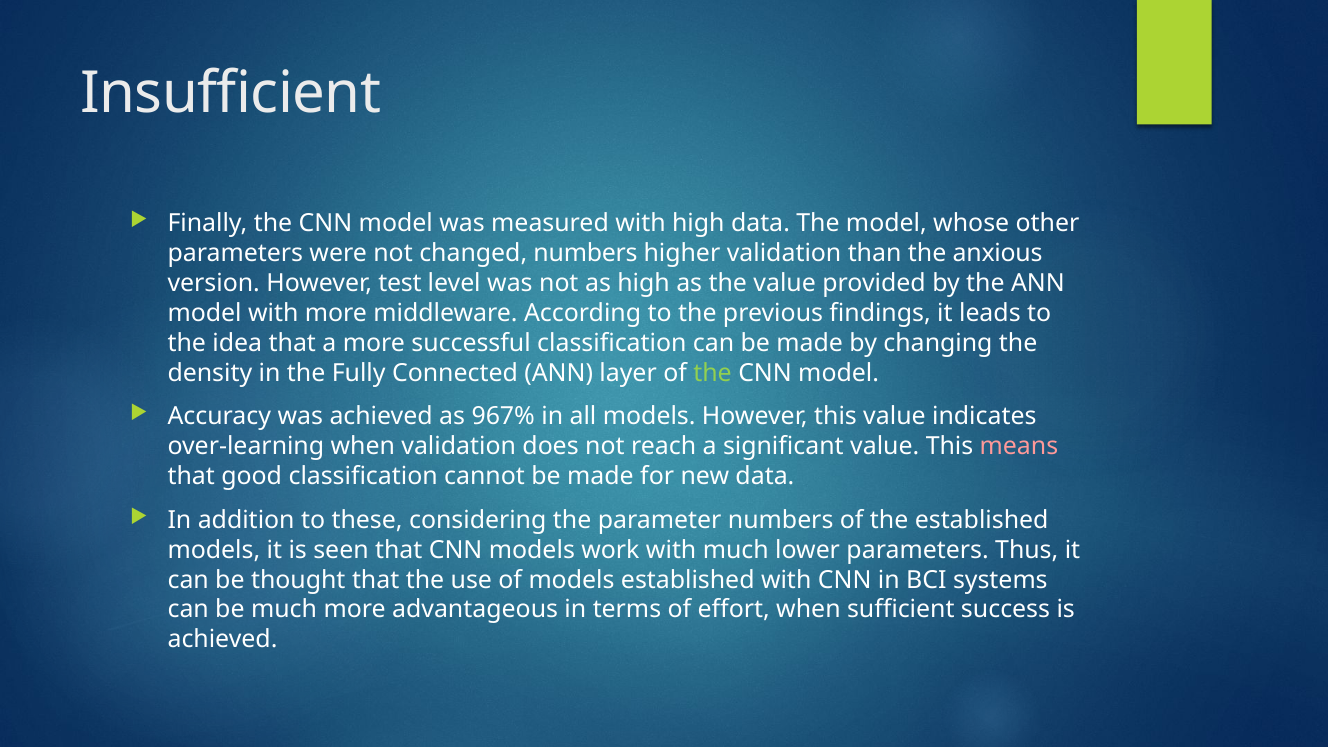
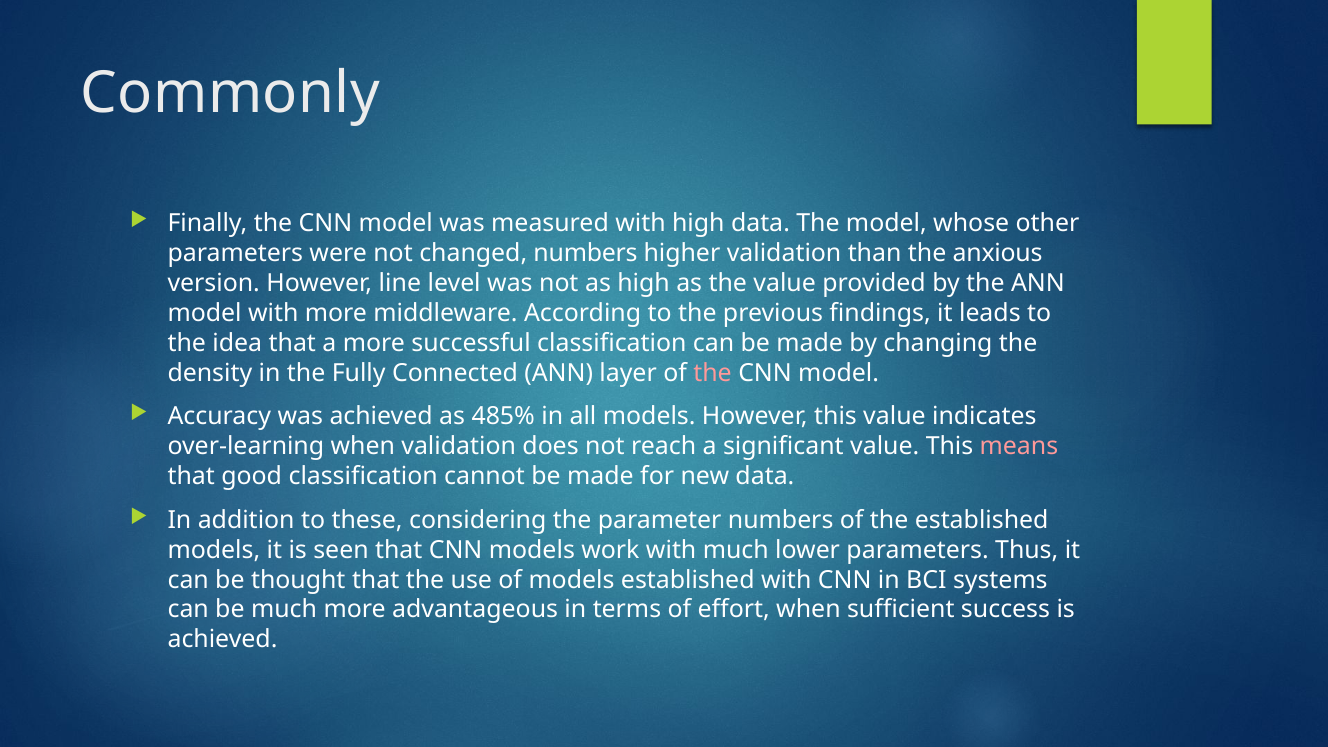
Insufficient: Insufficient -> Commonly
test: test -> line
the at (713, 373) colour: light green -> pink
967%: 967% -> 485%
